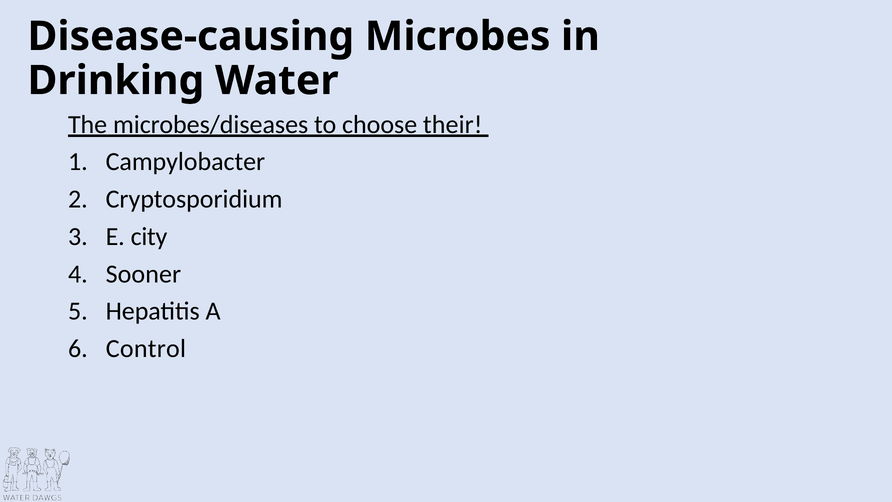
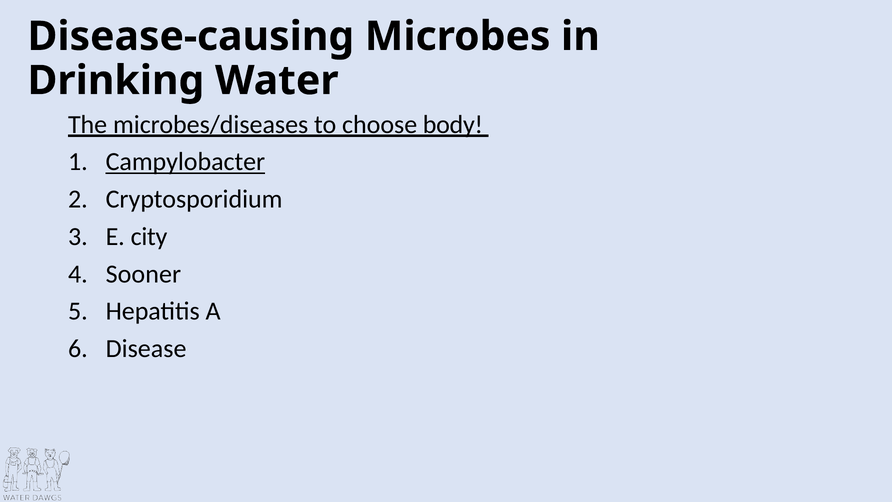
their: their -> body
Campylobacter underline: none -> present
Control: Control -> Disease
